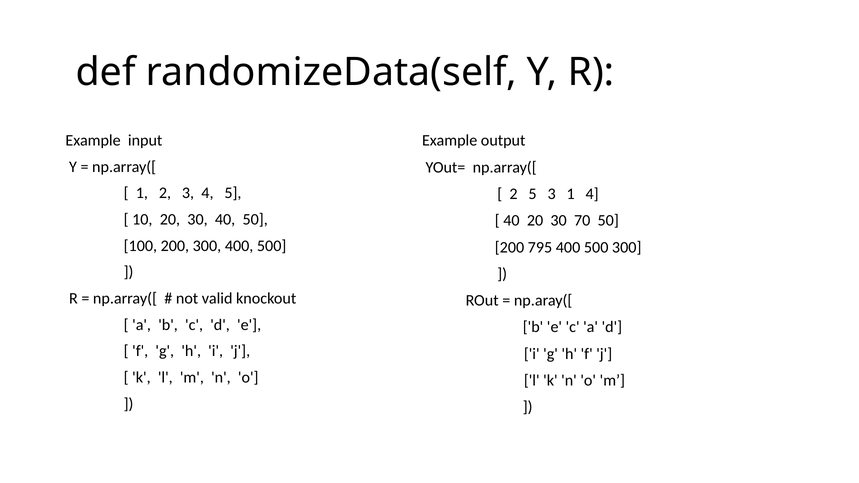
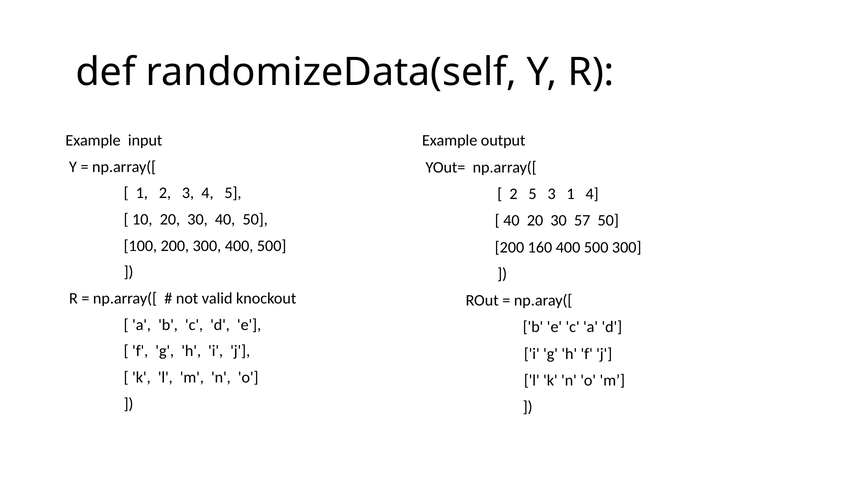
70: 70 -> 57
795: 795 -> 160
